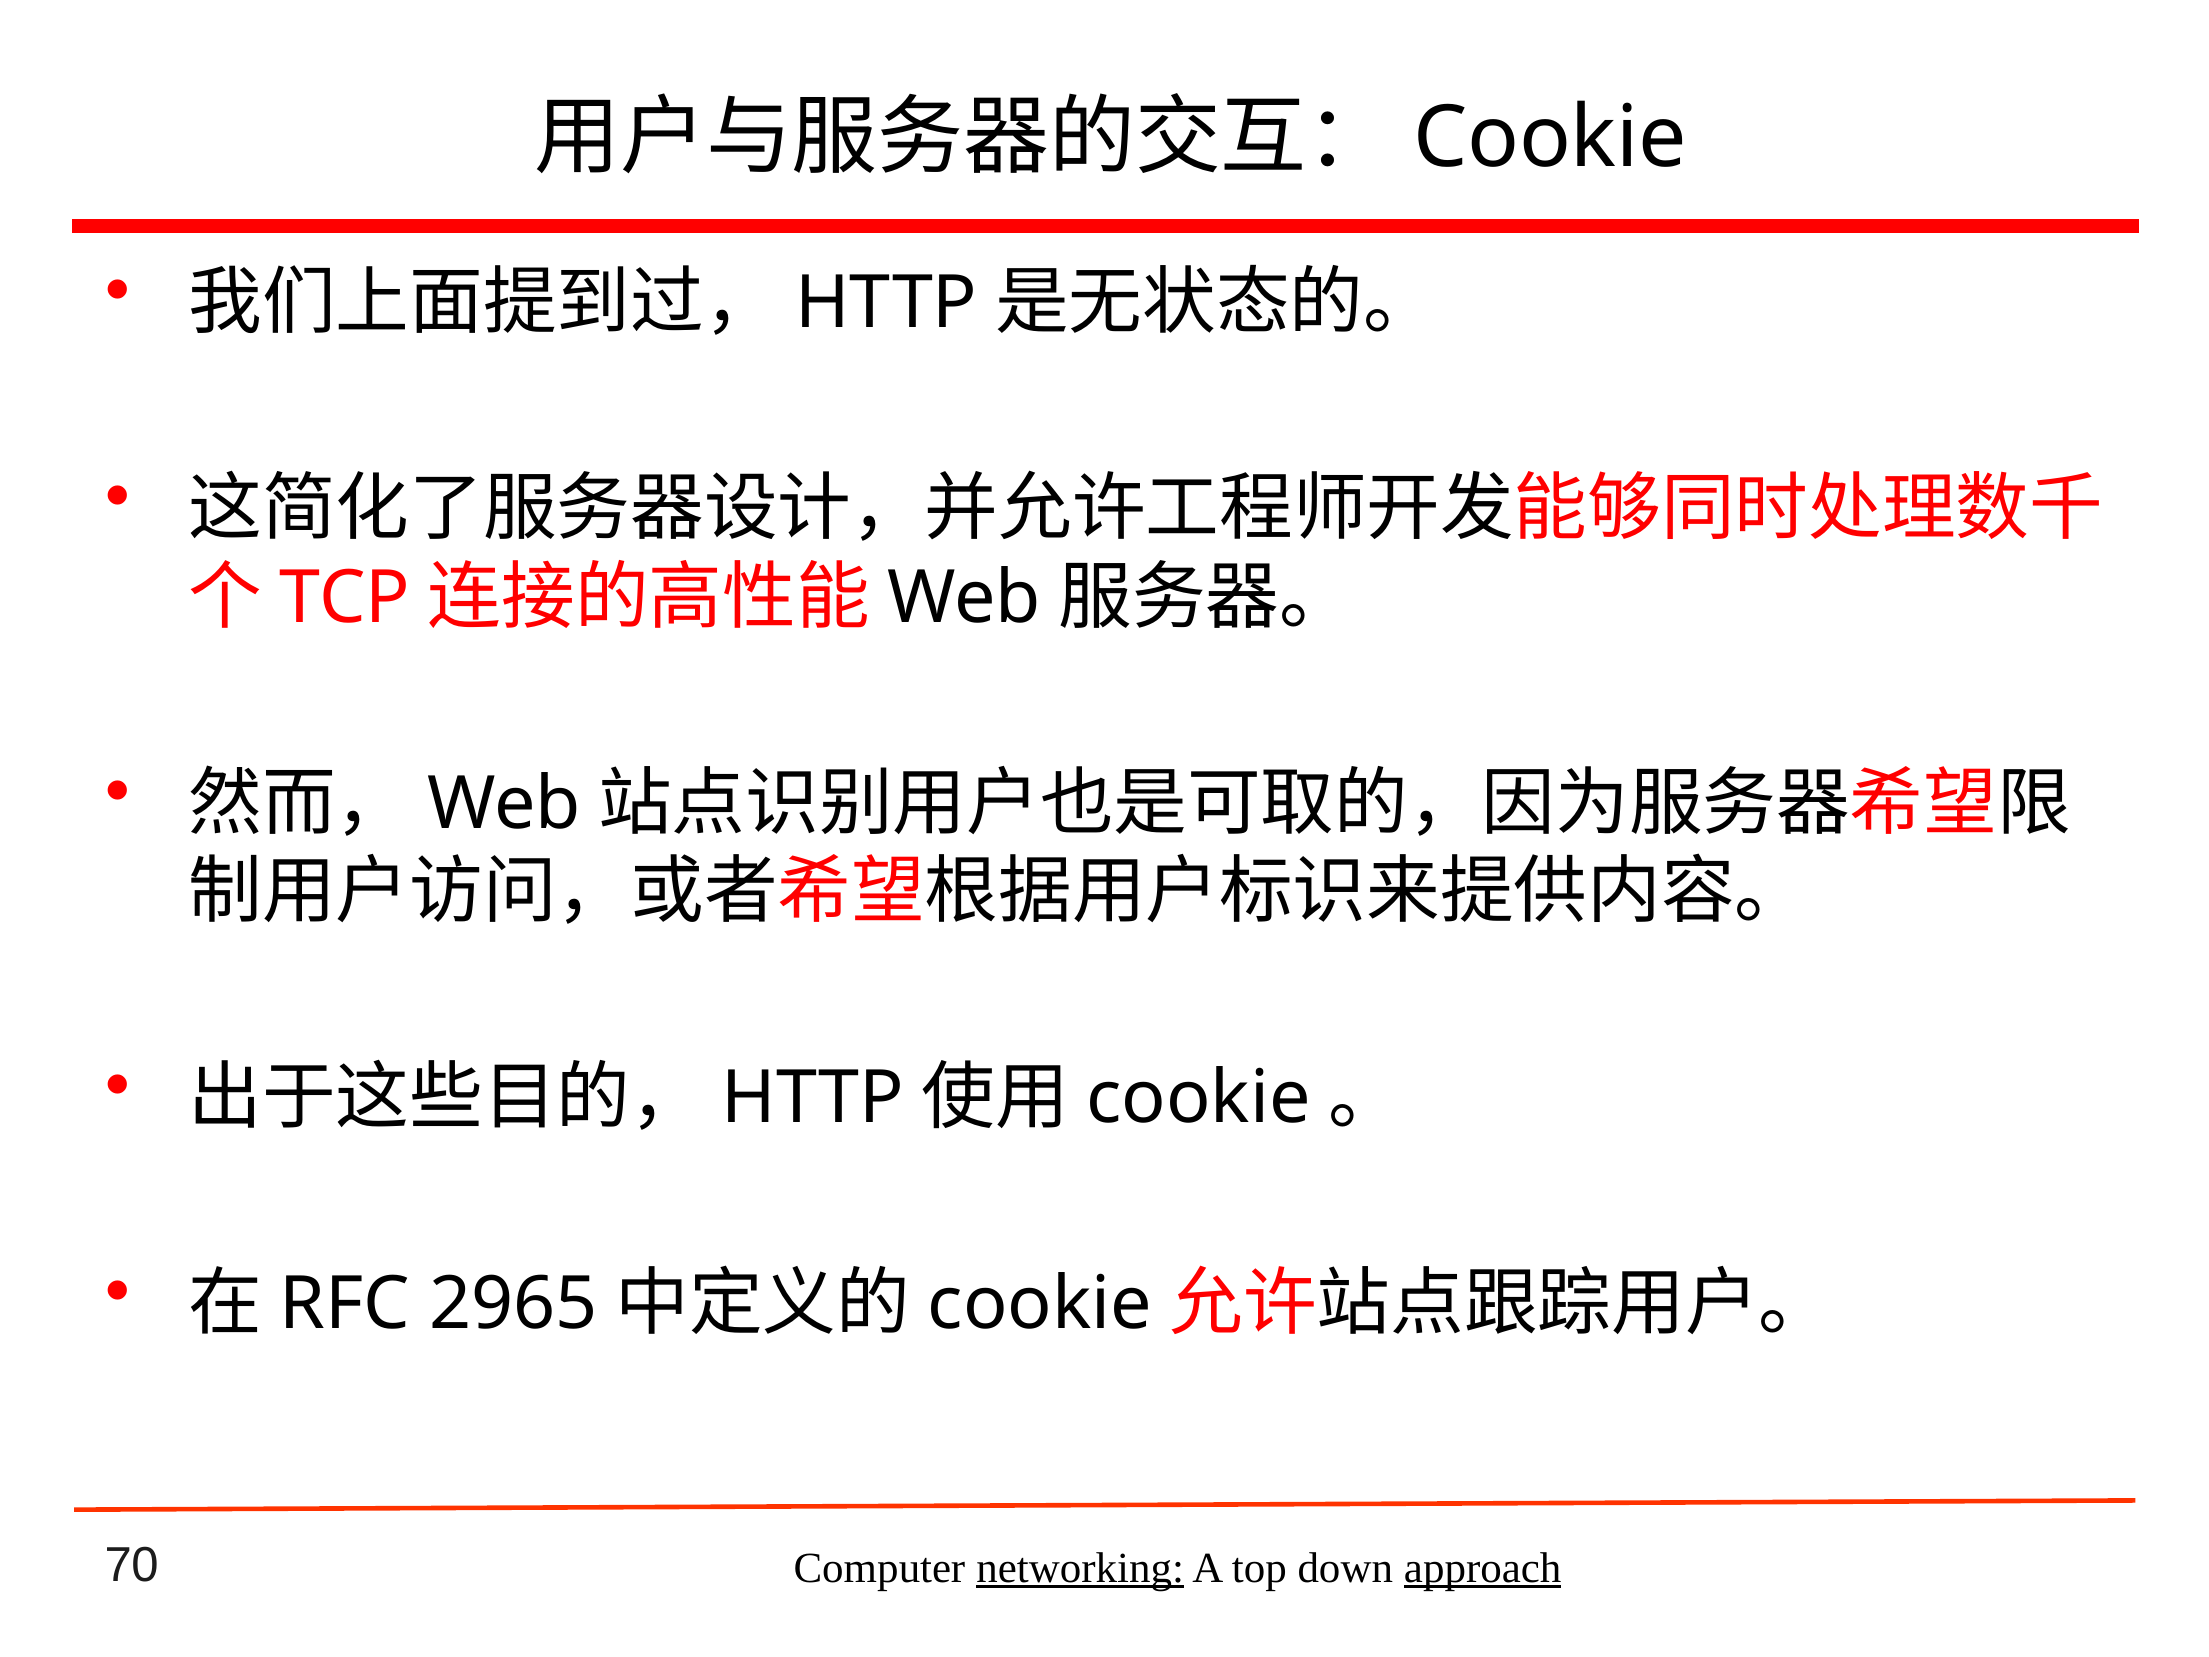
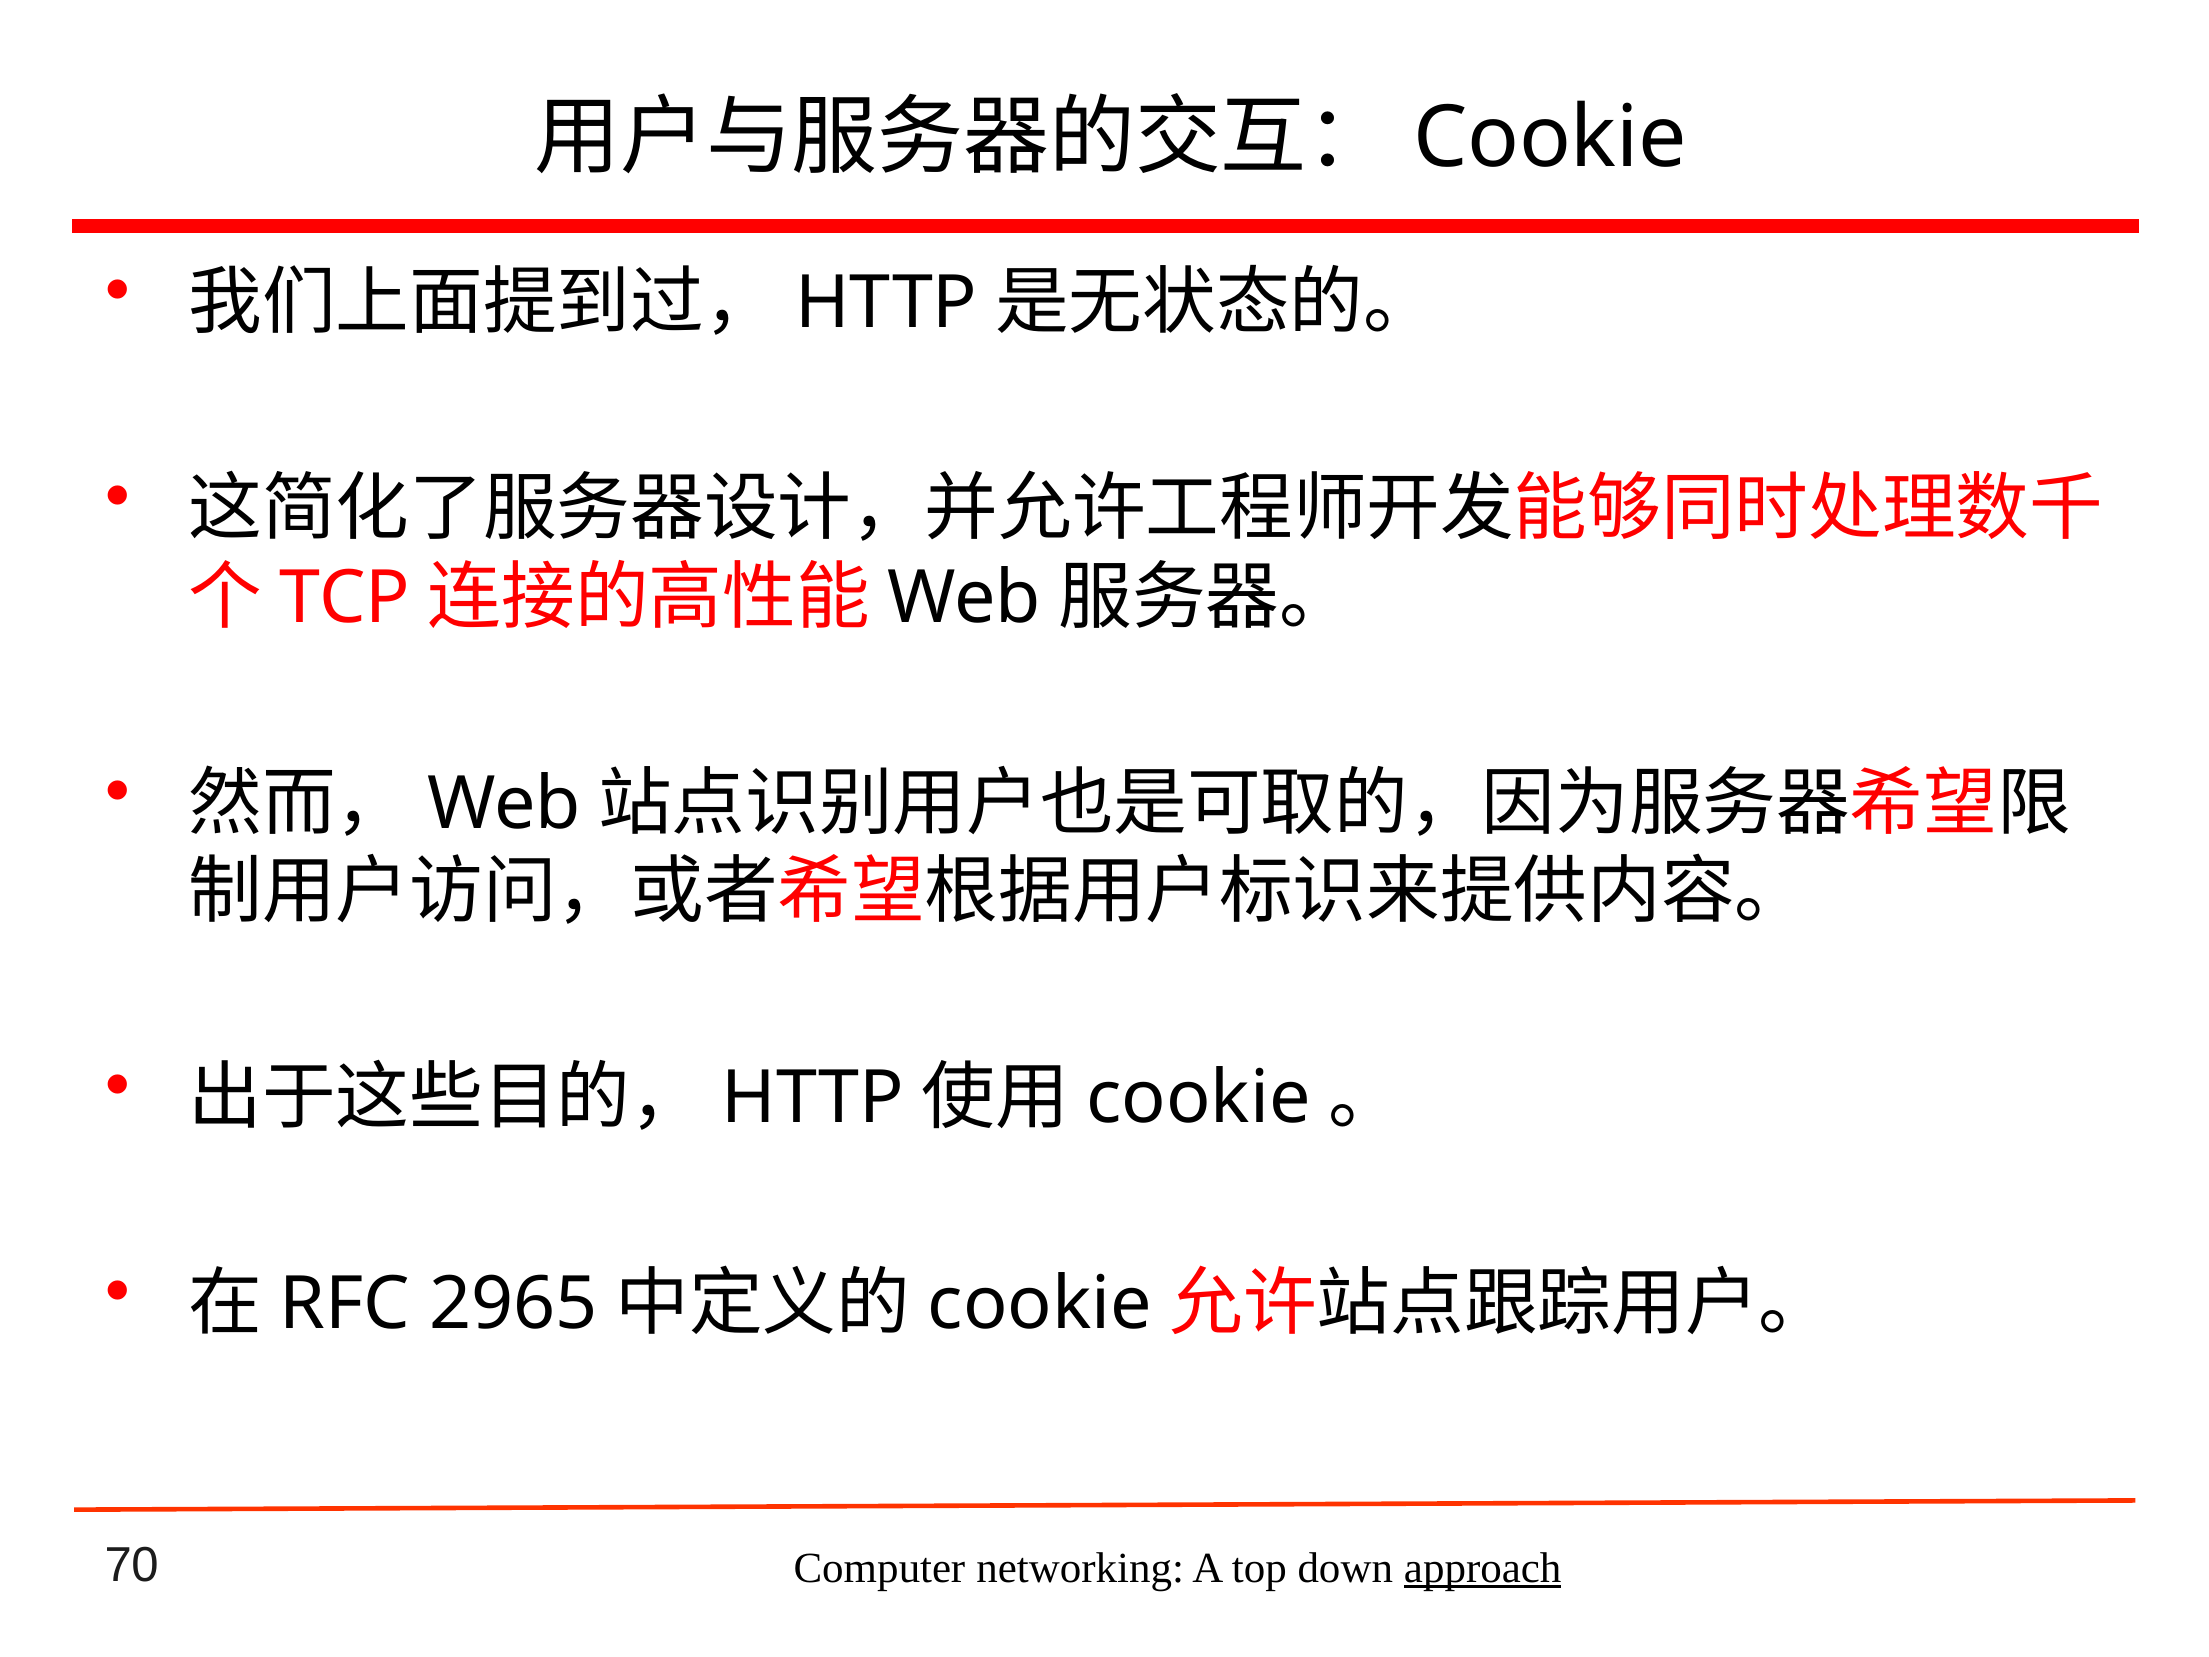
networking underline: present -> none
